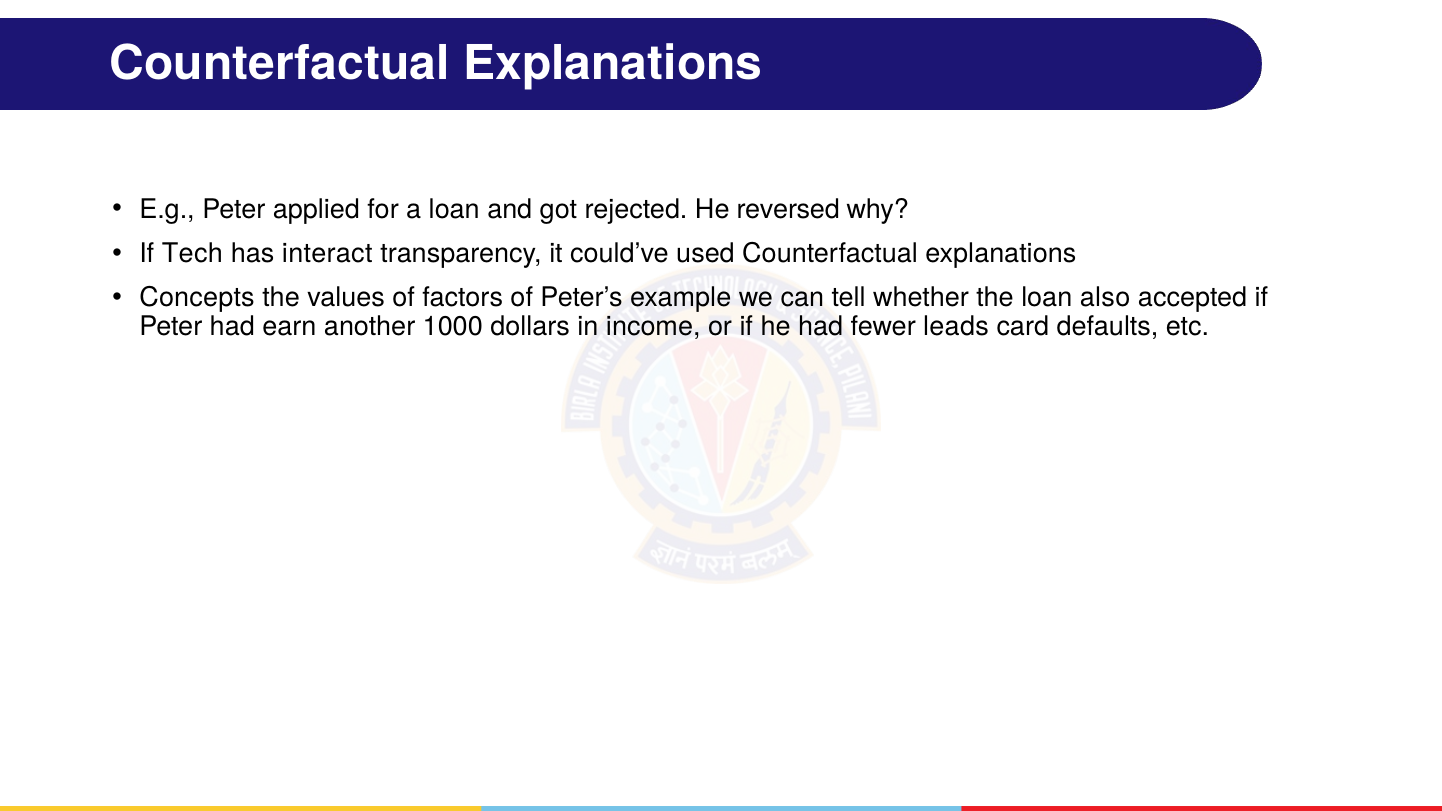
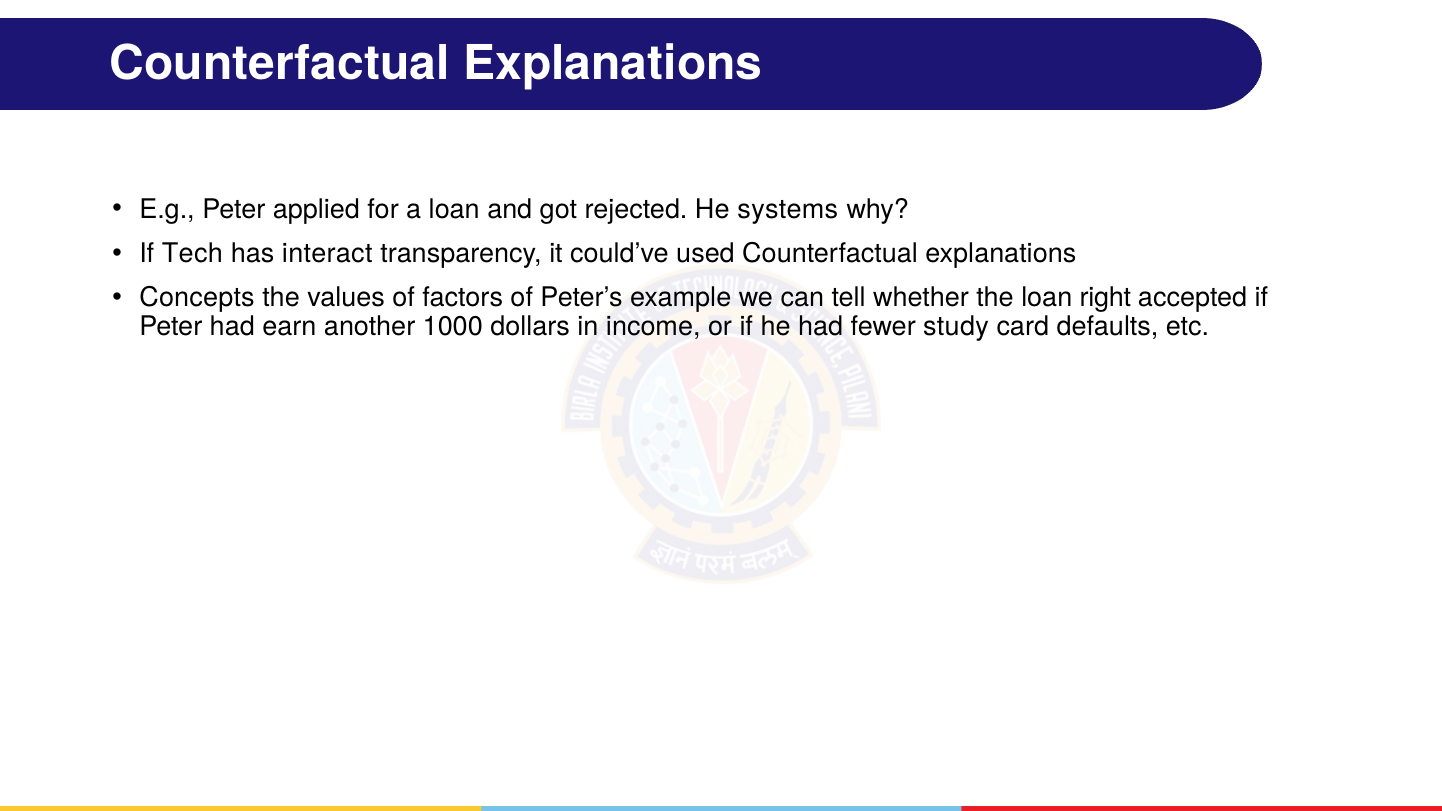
reversed: reversed -> systems
also: also -> right
leads: leads -> study
